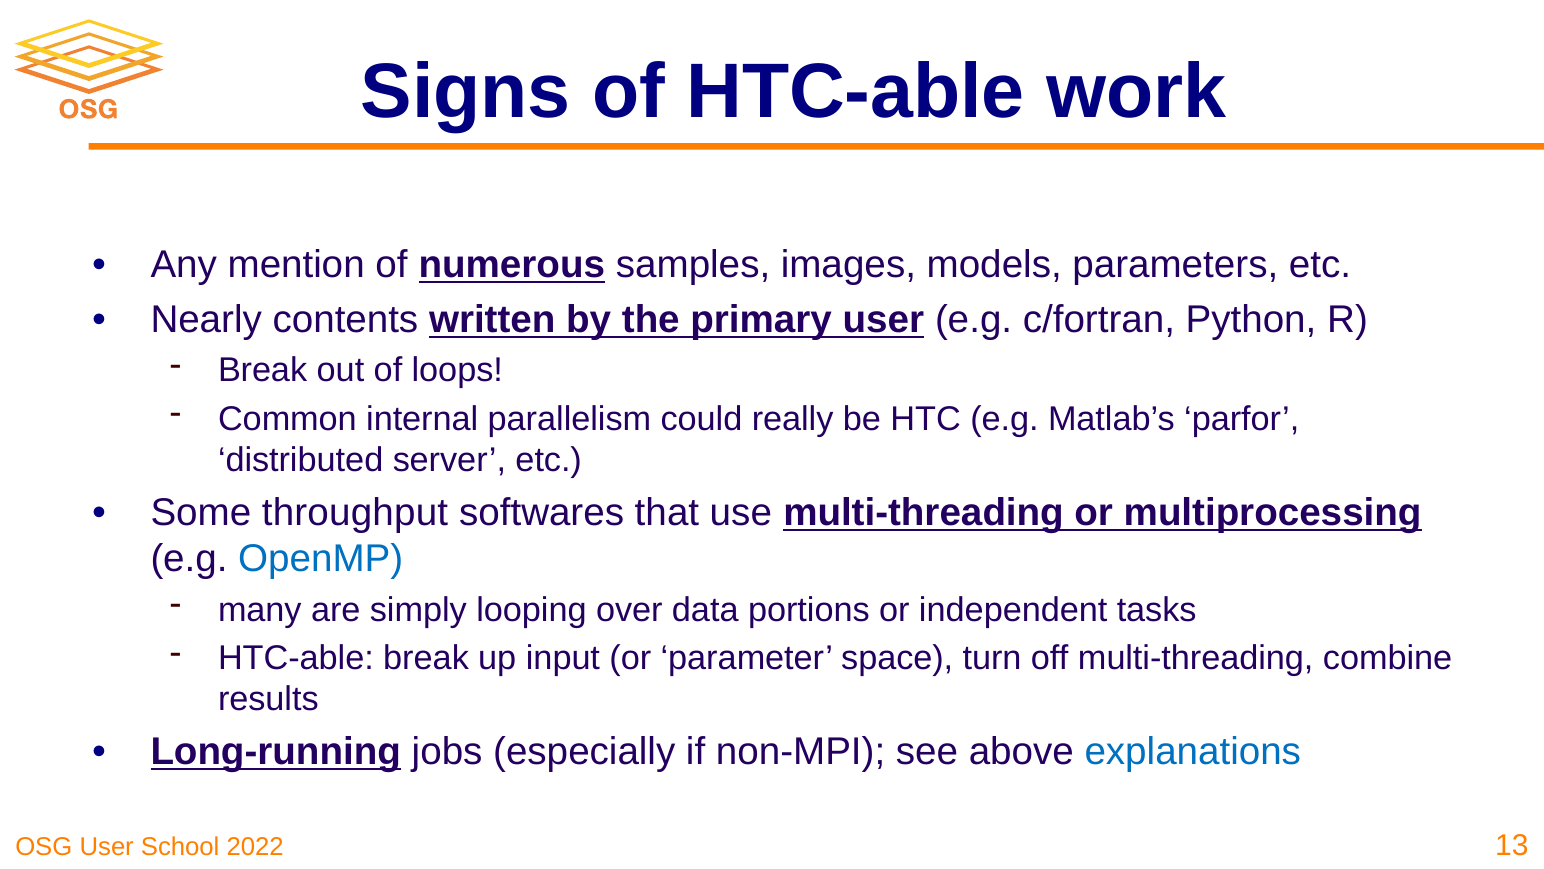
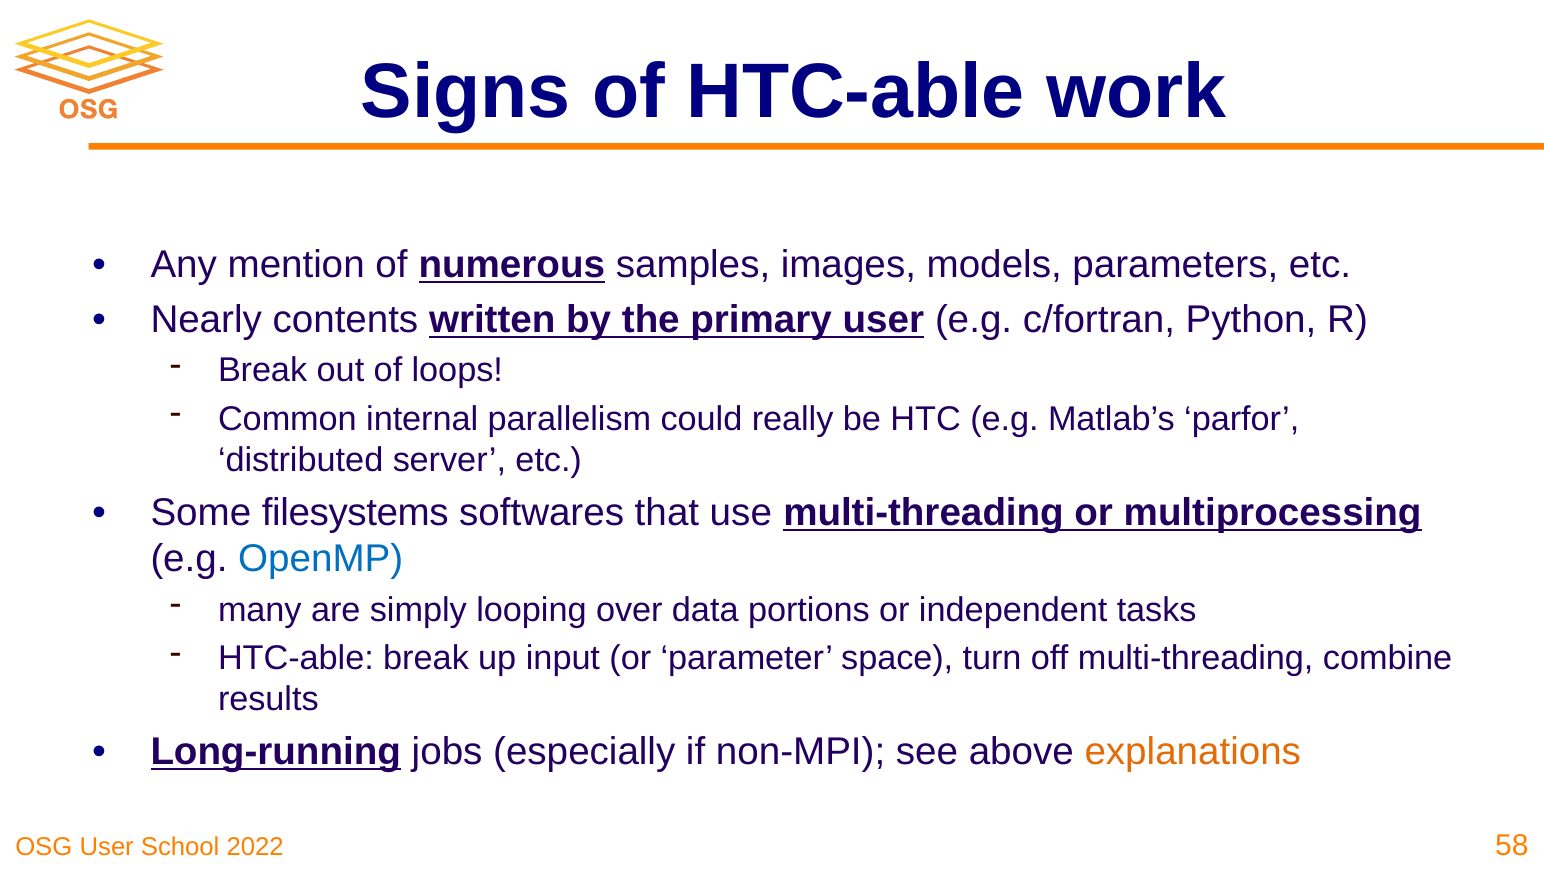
throughput: throughput -> filesystems
explanations colour: blue -> orange
13: 13 -> 58
